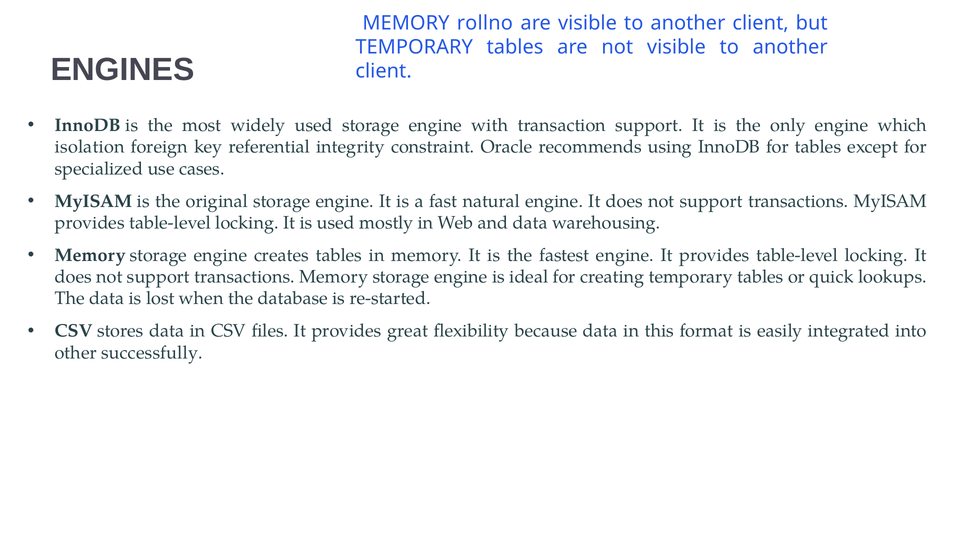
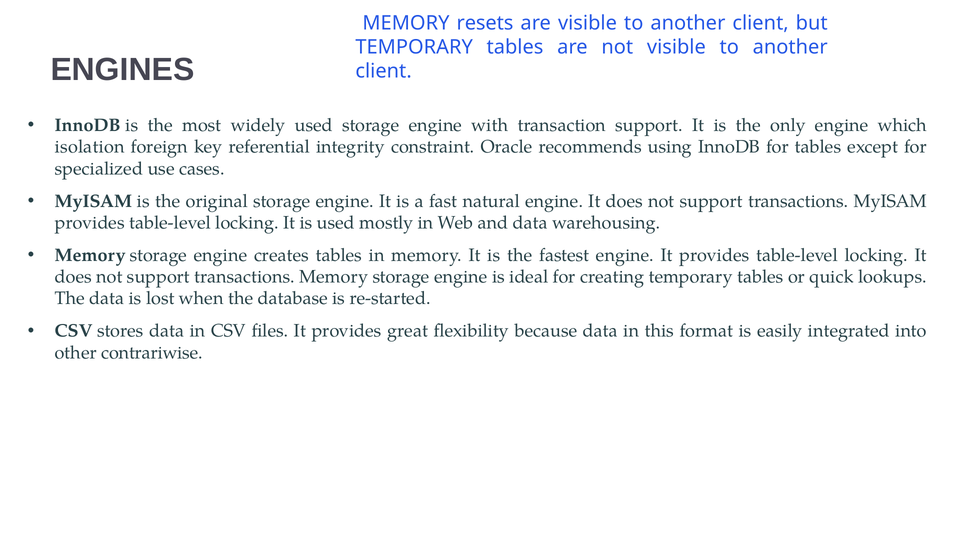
rollno: rollno -> resets
successfully: successfully -> contrariwise
